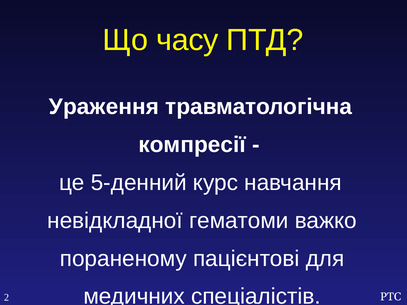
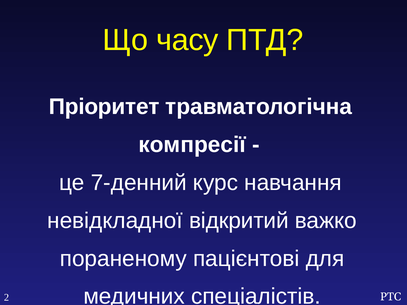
Ураження: Ураження -> Пріоритет
5-денний: 5-денний -> 7-денний
гематоми: гематоми -> відкритий
